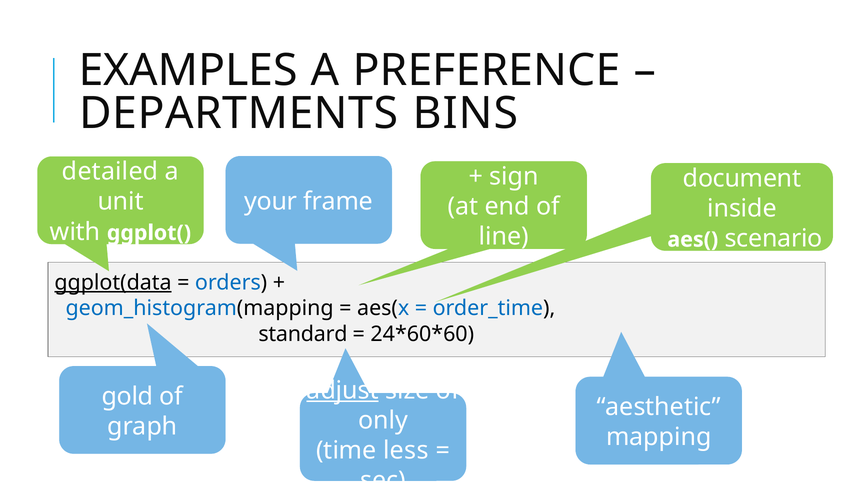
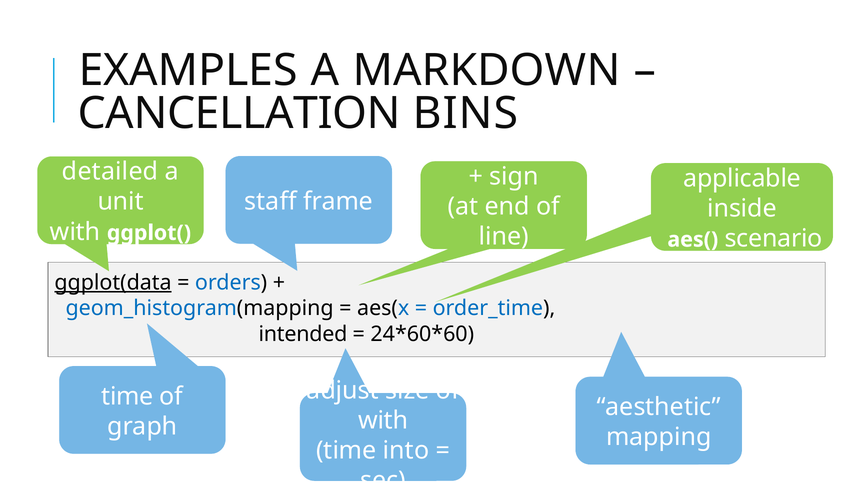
PREFERENCE: PREFERENCE -> MARKDOWN
DEPARTMENTS: DEPARTMENTS -> CANCELLATION
document: document -> applicable
your: your -> staff
standard: standard -> intended
adjust underline: present -> none
gold at (127, 396): gold -> time
only at (383, 420): only -> with
less: less -> into
